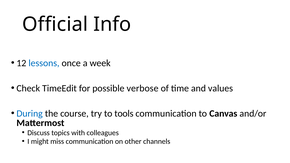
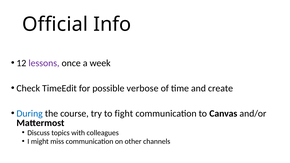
lessons colour: blue -> purple
values: values -> create
tools: tools -> fight
